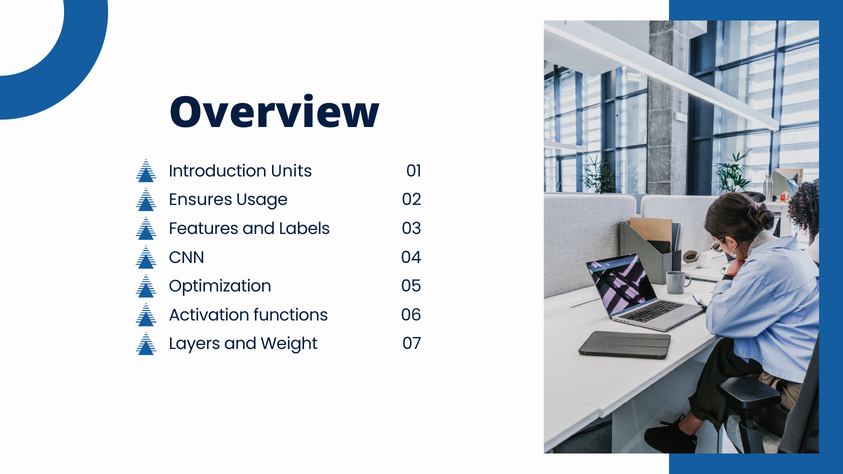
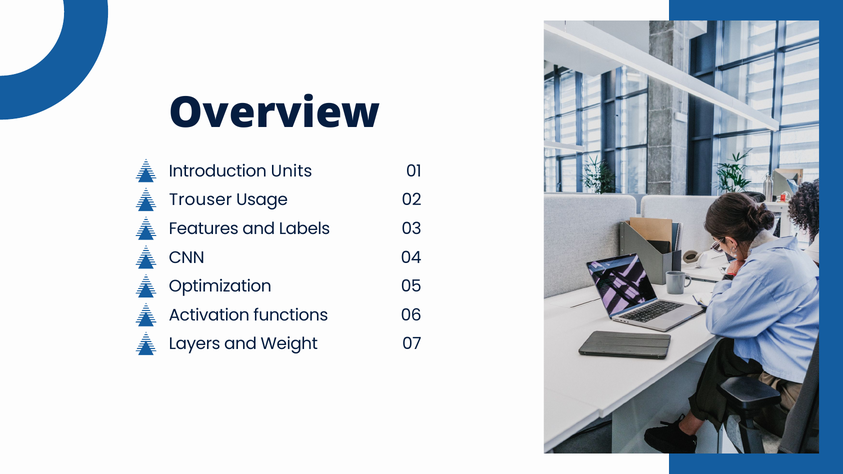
Ensures: Ensures -> Trouser
